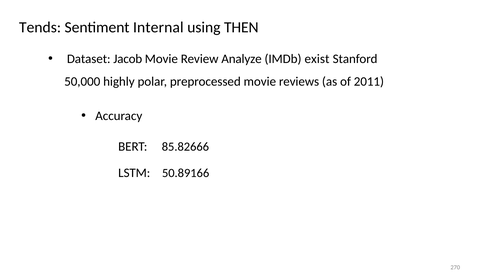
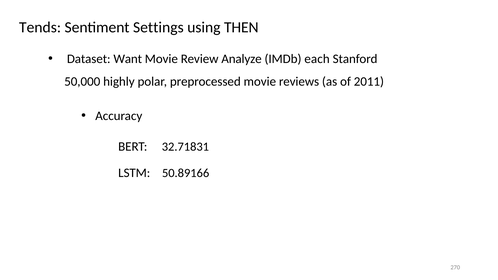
Internal: Internal -> Settings
Jacob: Jacob -> Want
exist: exist -> each
85.82666: 85.82666 -> 32.71831
